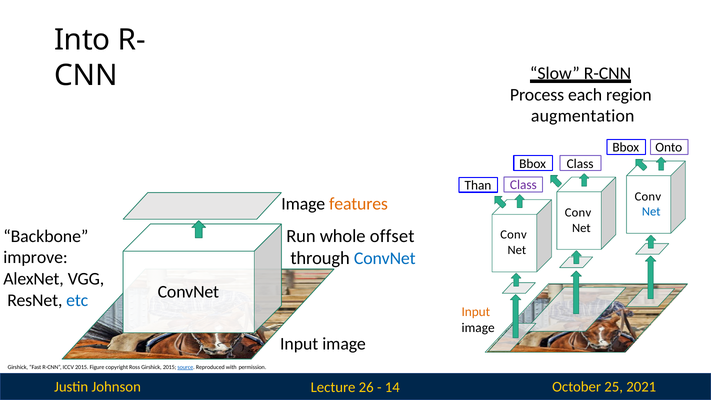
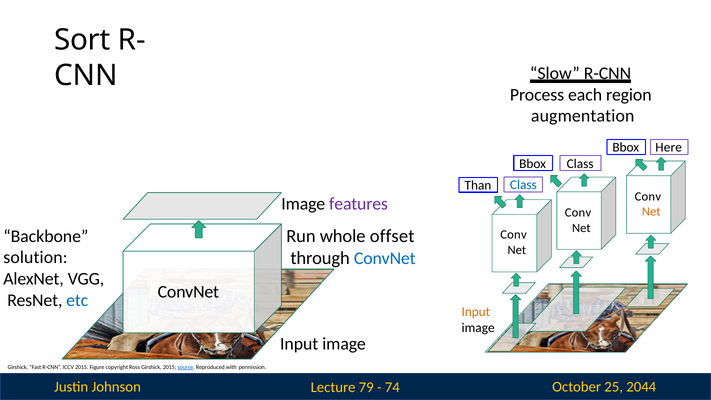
Into: Into -> Sort
Onto: Onto -> Here
Class at (523, 185) colour: purple -> blue
features colour: orange -> purple
Net at (651, 212) colour: blue -> orange
improve: improve -> solution
26: 26 -> 79
14: 14 -> 74
2021: 2021 -> 2044
